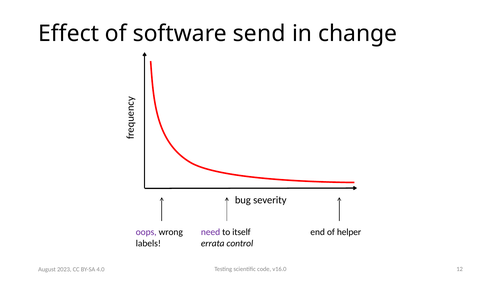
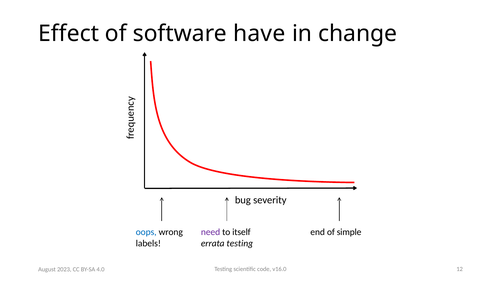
send: send -> have
oops colour: purple -> blue
helper: helper -> simple
errata control: control -> testing
